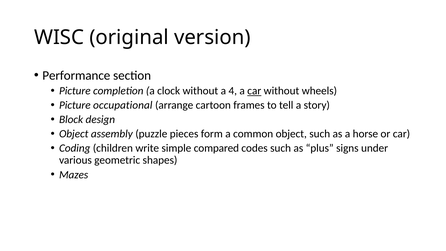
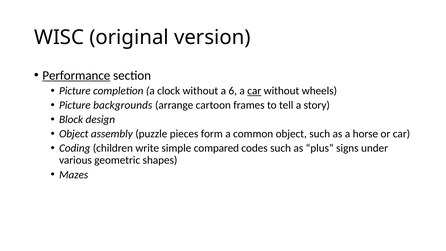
Performance underline: none -> present
4: 4 -> 6
occupational: occupational -> backgrounds
